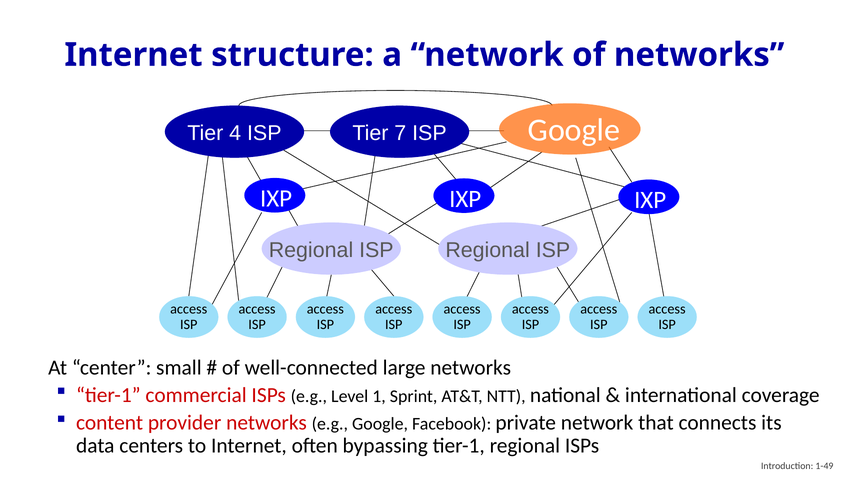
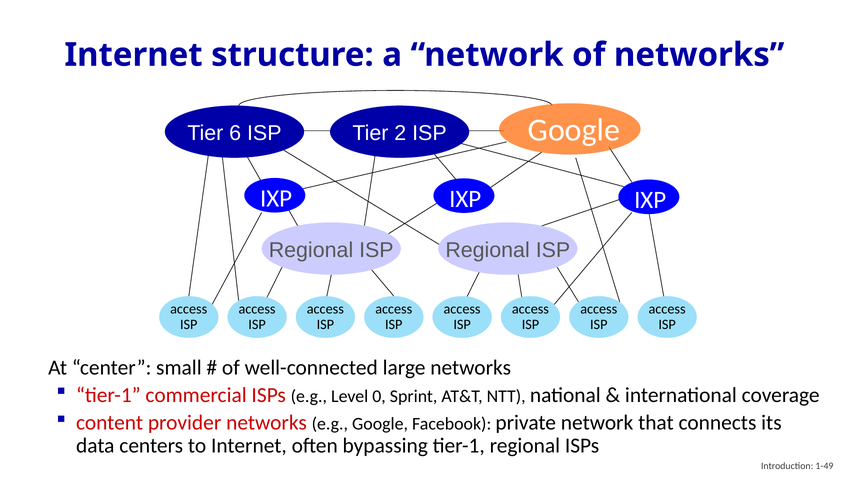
4: 4 -> 6
7: 7 -> 2
1: 1 -> 0
